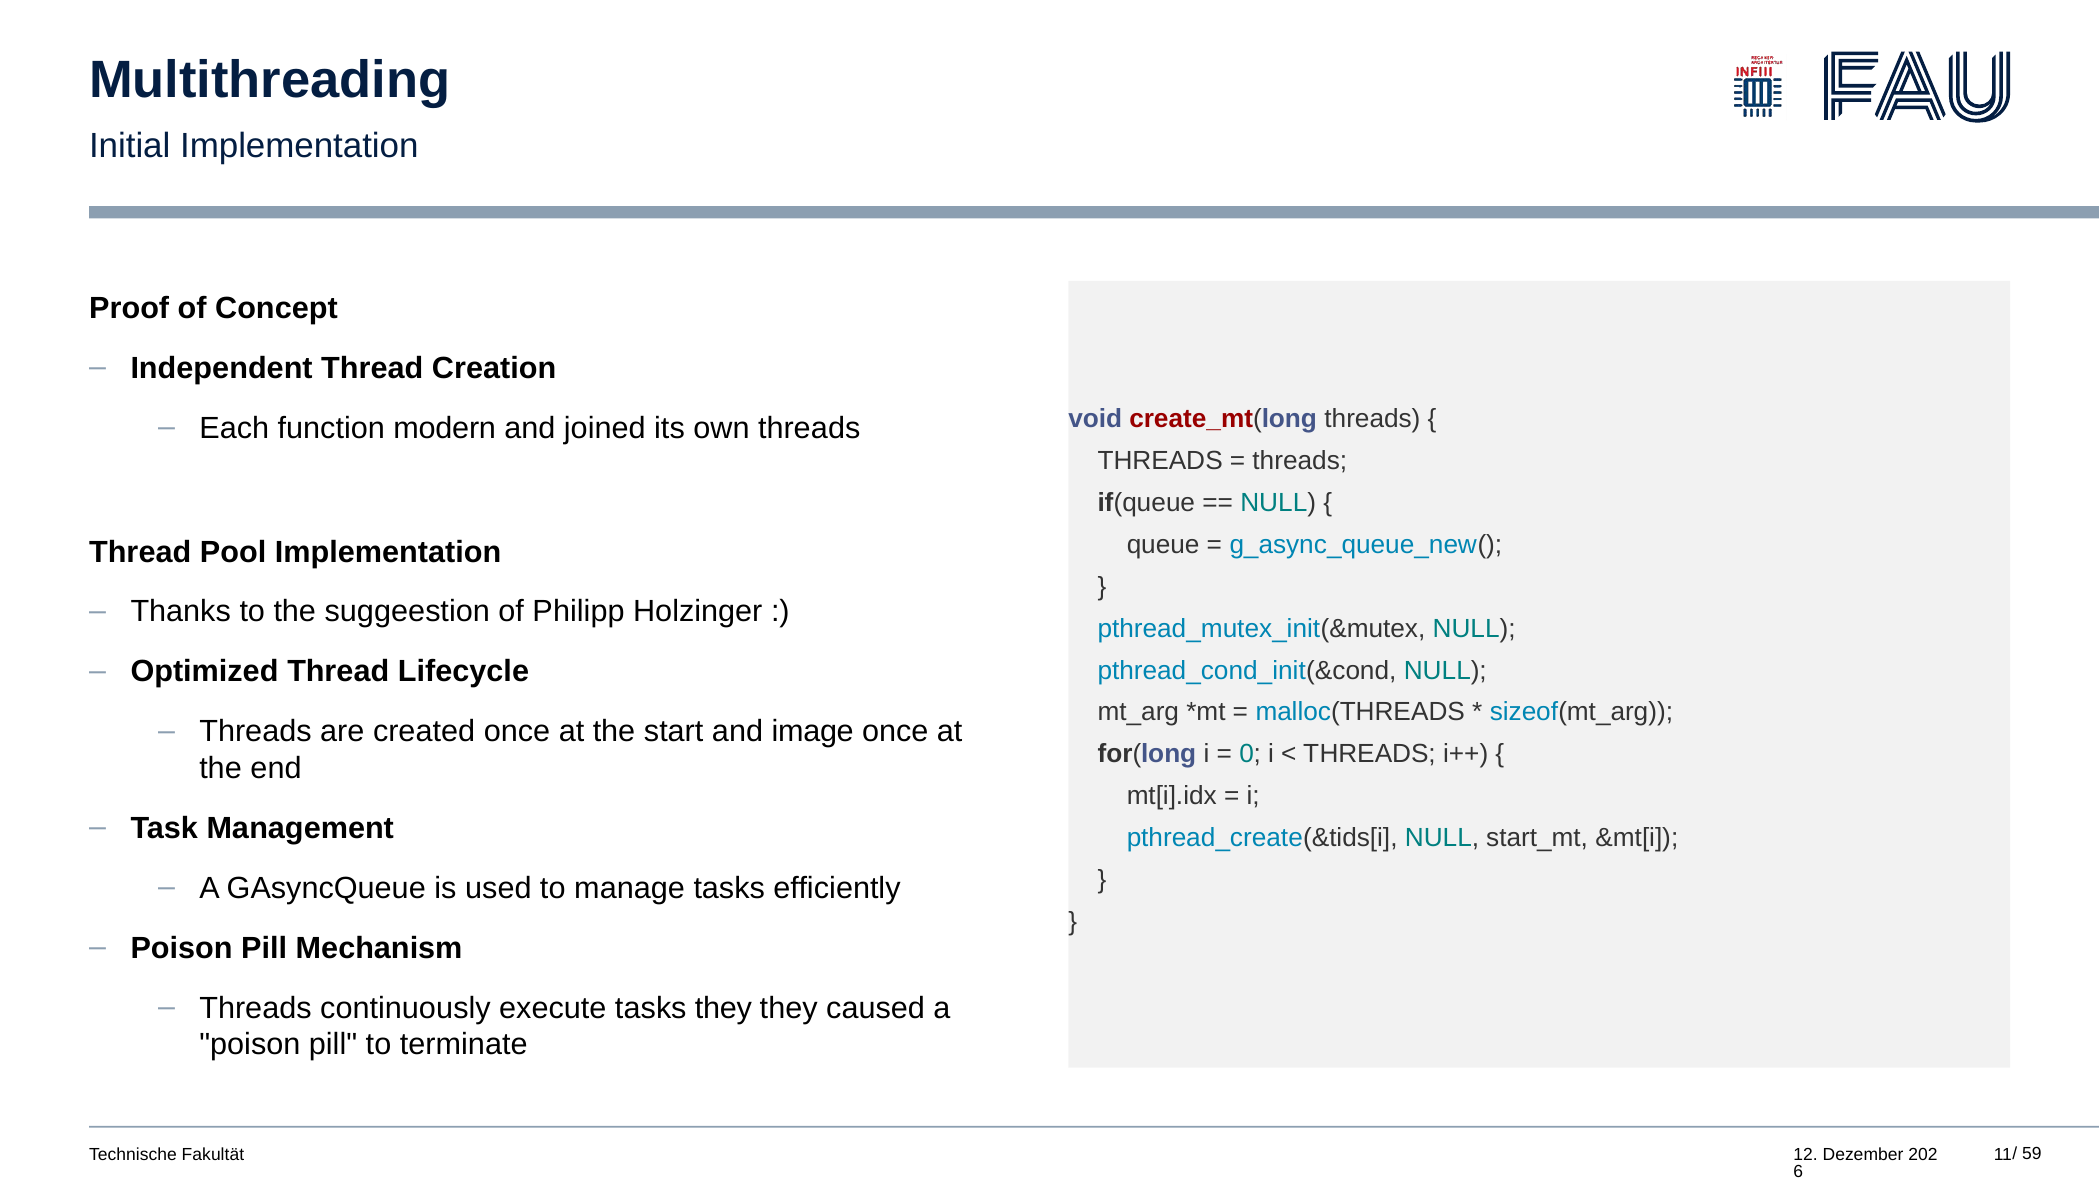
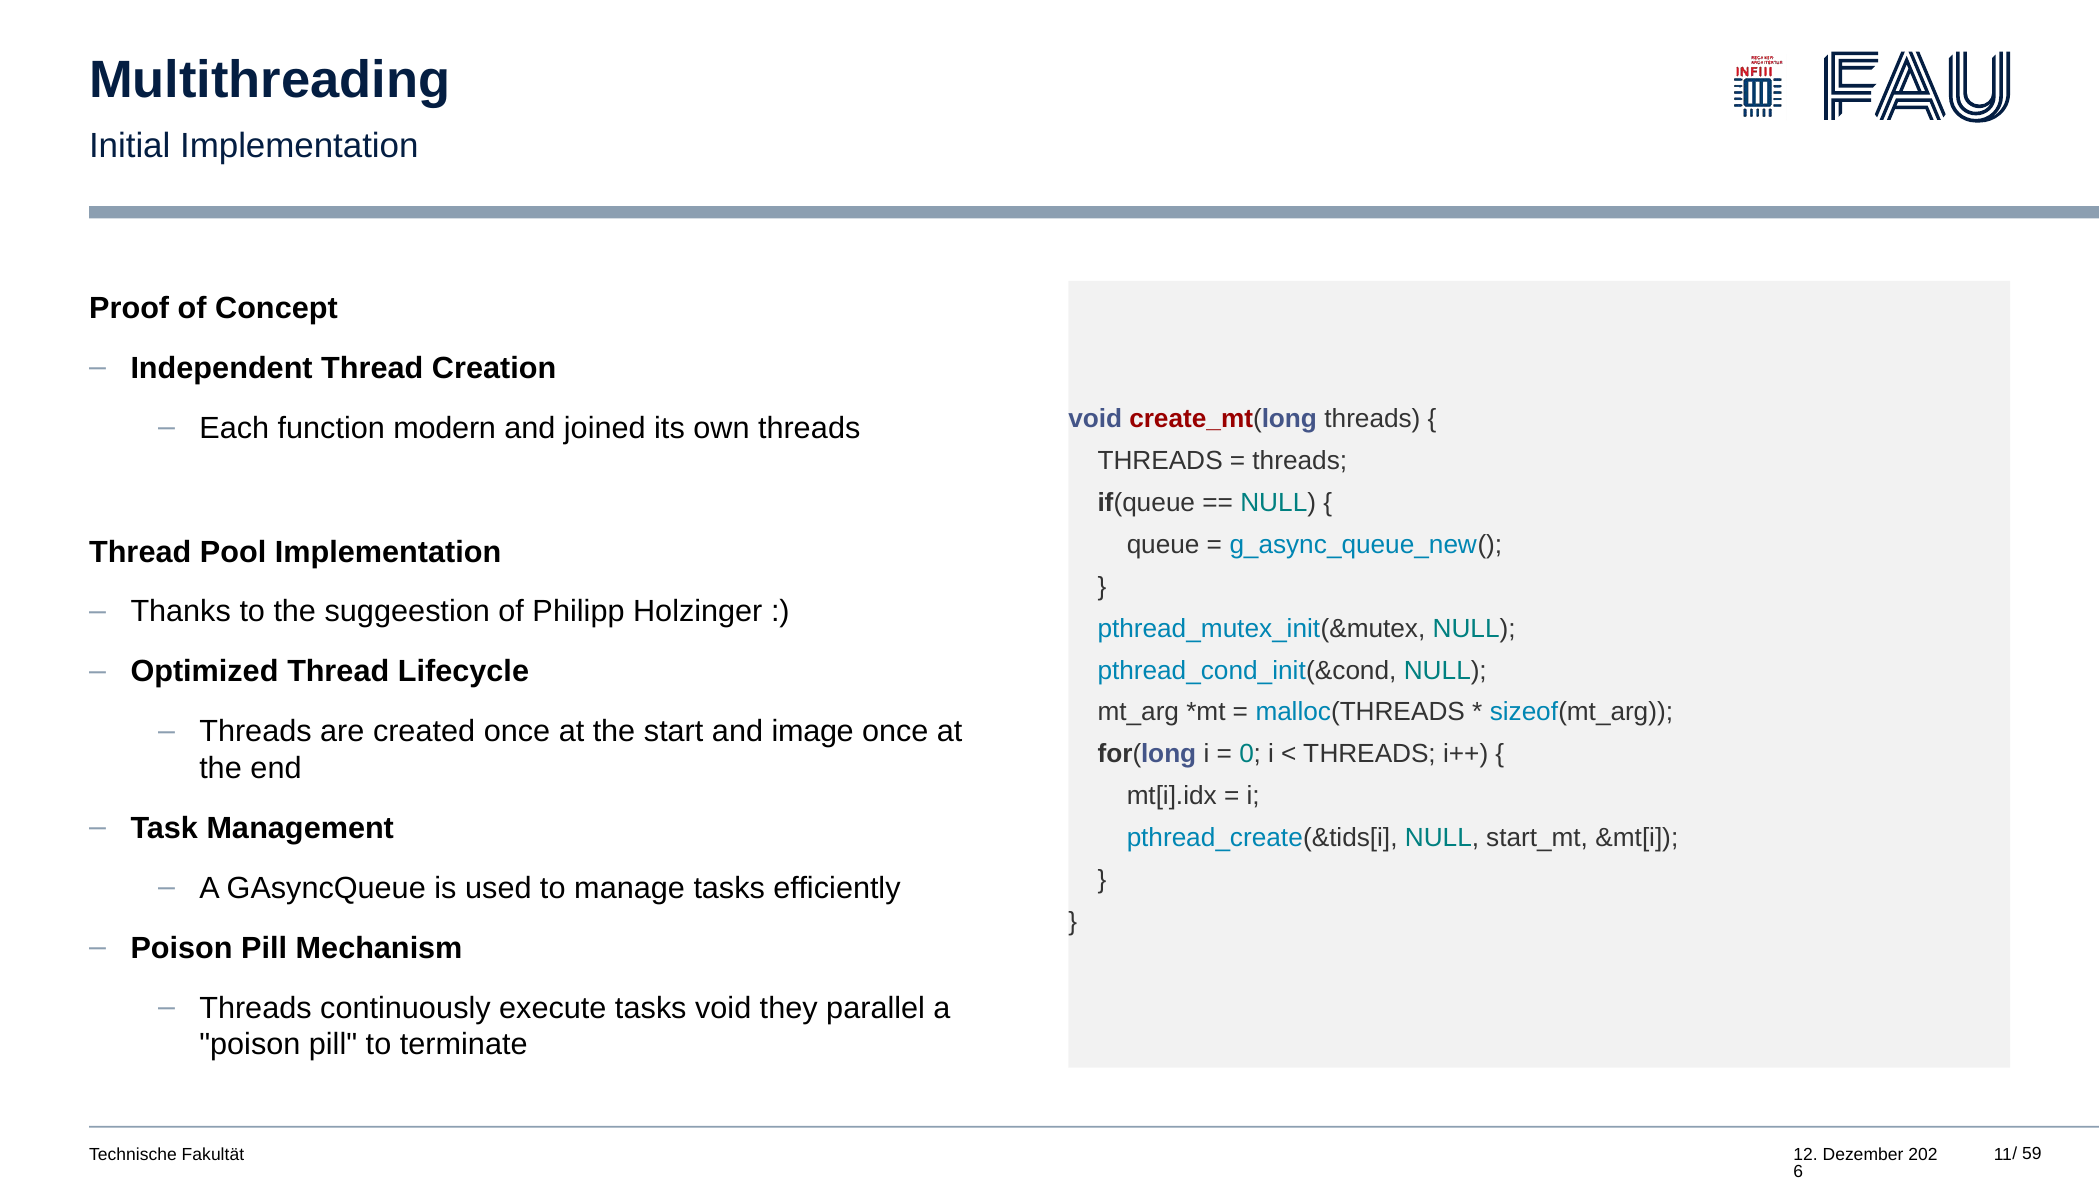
tasks they: they -> void
caused: caused -> parallel
